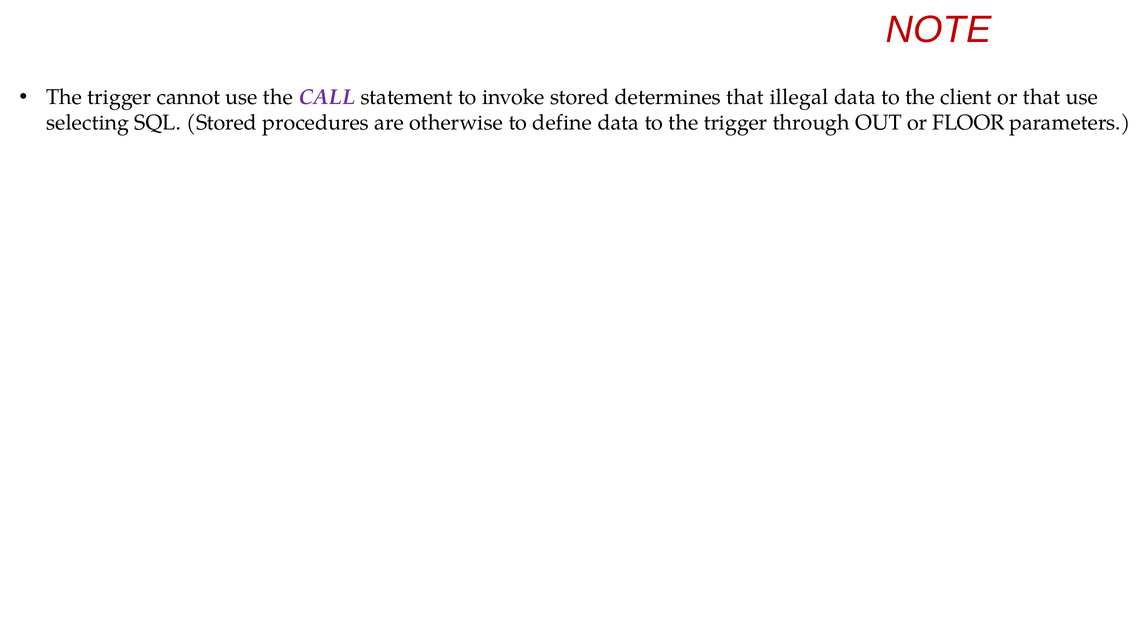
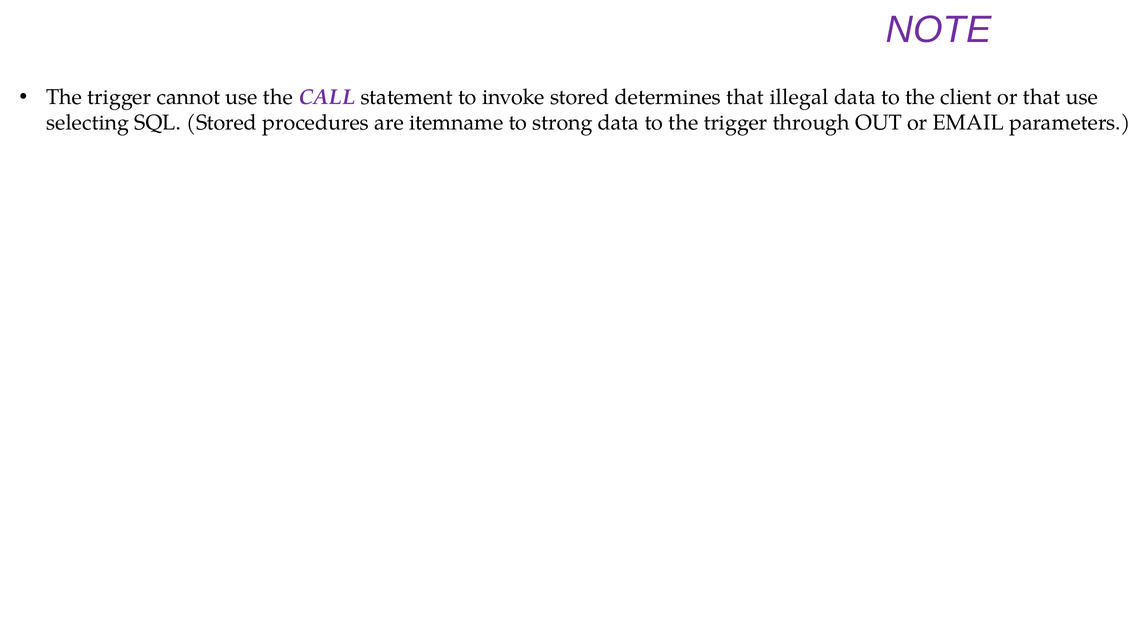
NOTE colour: red -> purple
otherwise: otherwise -> itemname
define: define -> strong
FLOOR: FLOOR -> EMAIL
